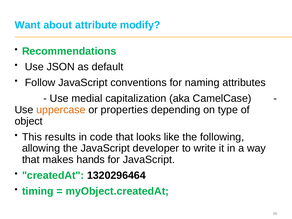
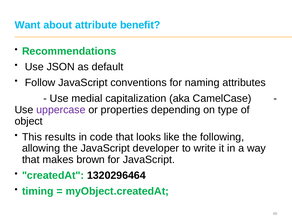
modify: modify -> benefit
uppercase colour: orange -> purple
hands: hands -> brown
